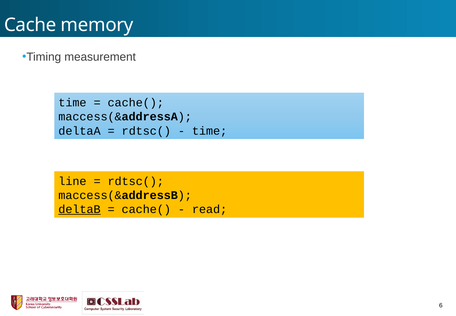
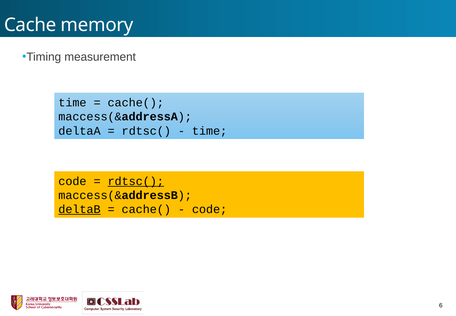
line at (72, 181): line -> code
rdtsc( at (136, 181) underline: none -> present
read at (210, 209): read -> code
